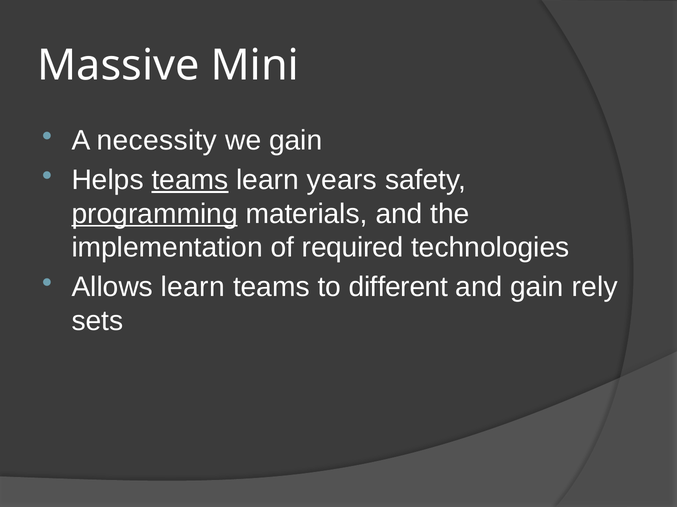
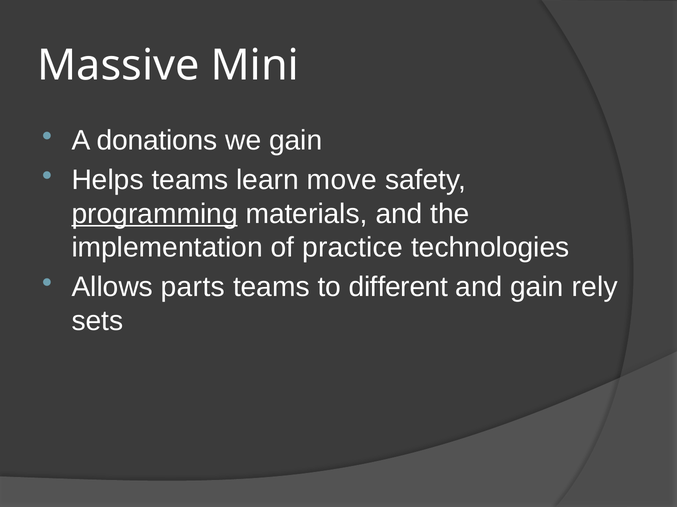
necessity: necessity -> donations
teams at (190, 180) underline: present -> none
years: years -> move
required: required -> practice
Allows learn: learn -> parts
